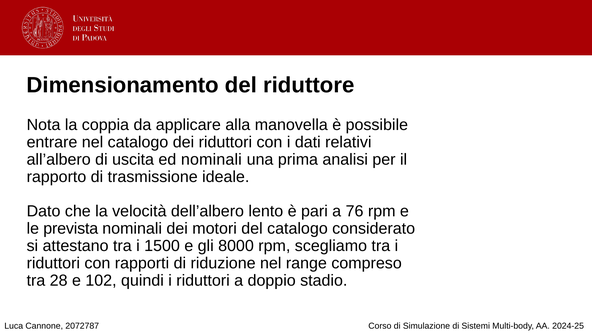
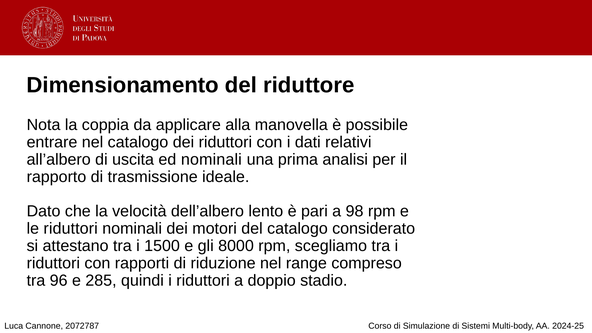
76: 76 -> 98
le prevista: prevista -> riduttori
28: 28 -> 96
102: 102 -> 285
